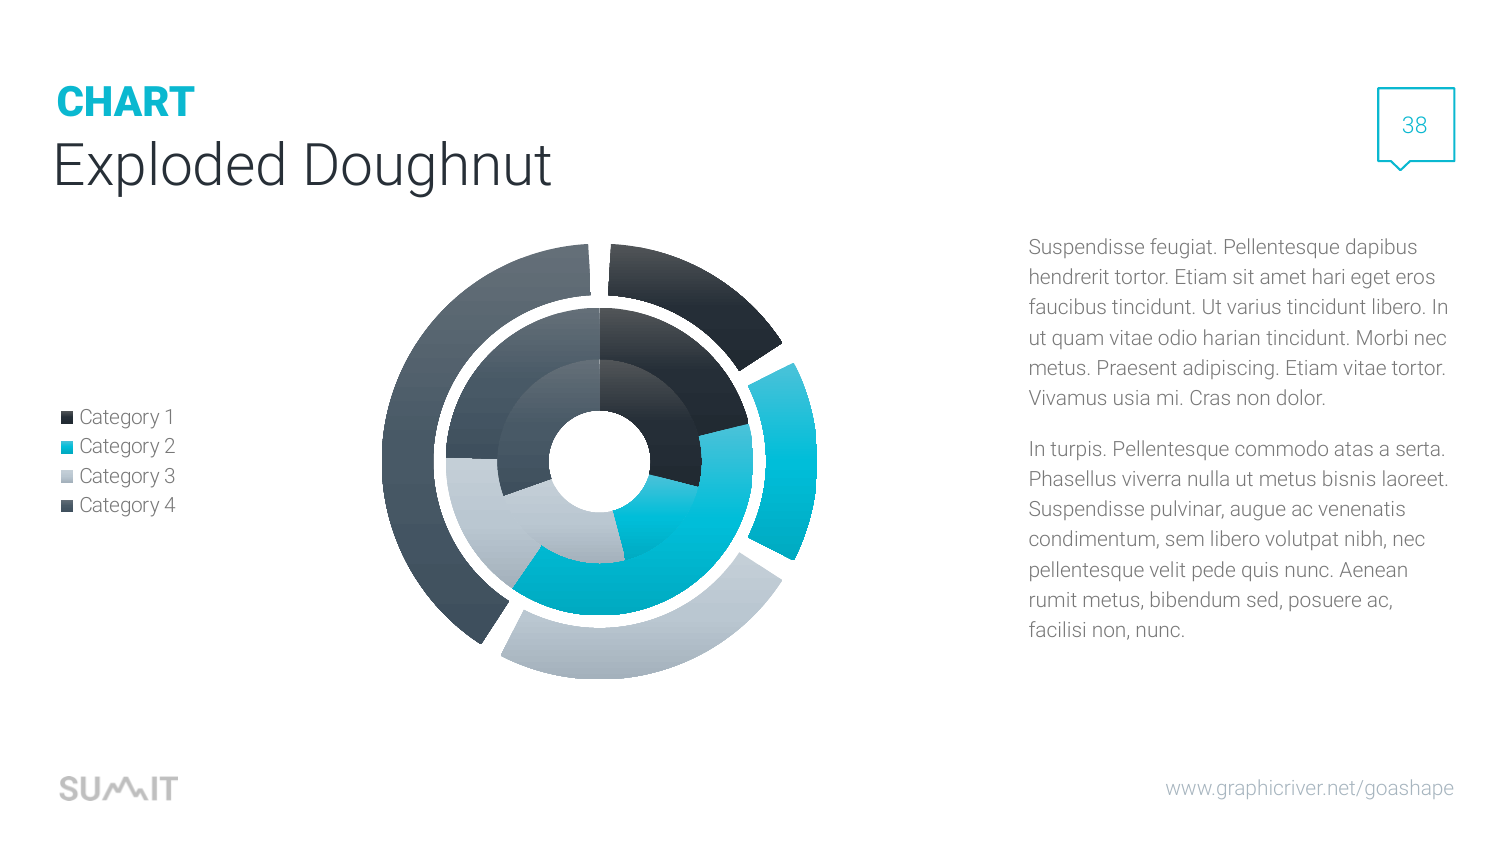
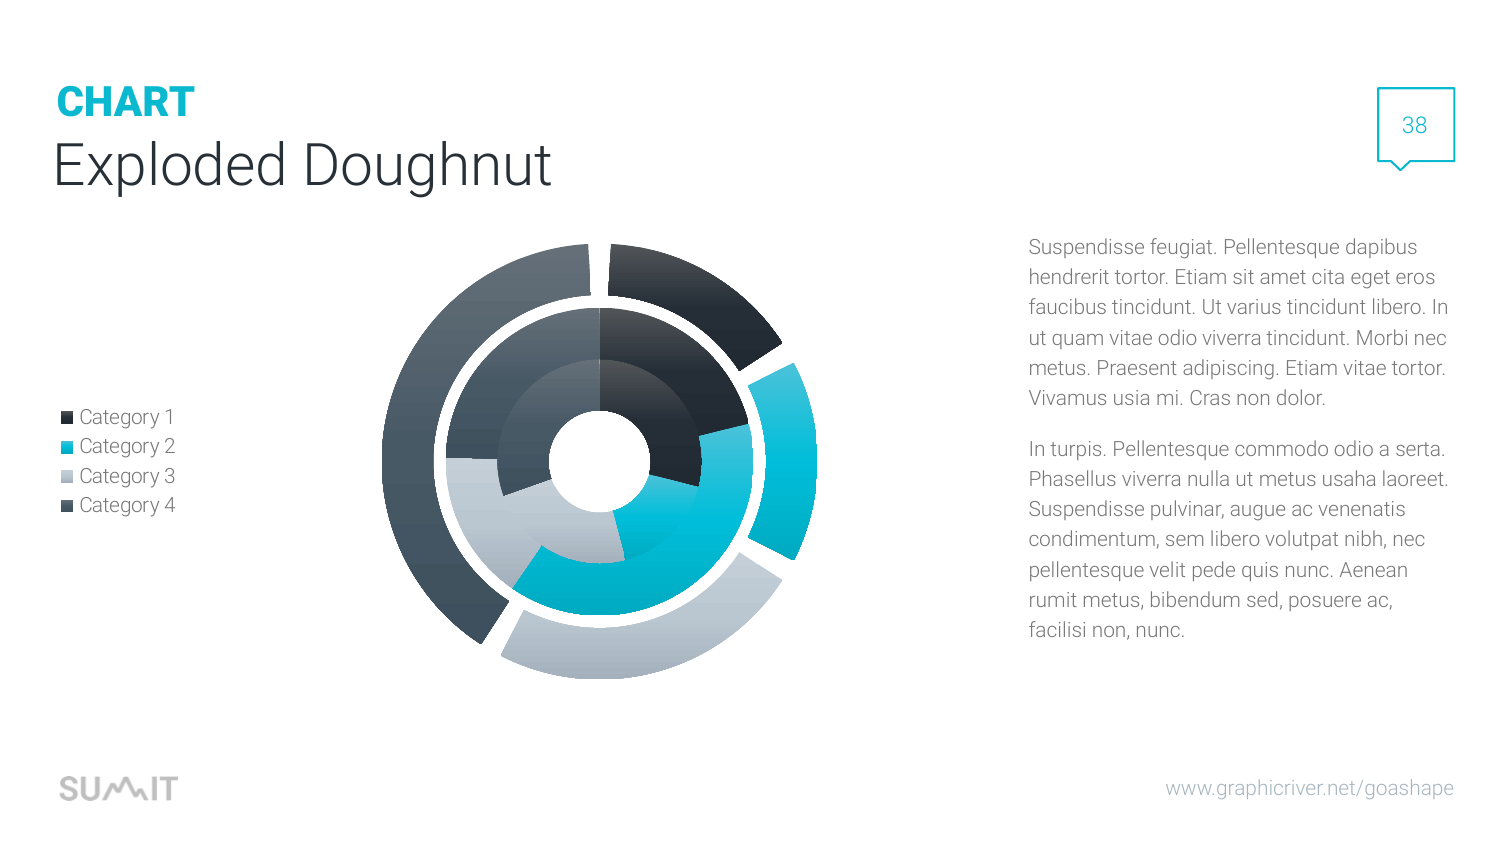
hari: hari -> cita
odio harian: harian -> viverra
commodo atas: atas -> odio
bisnis: bisnis -> usaha
